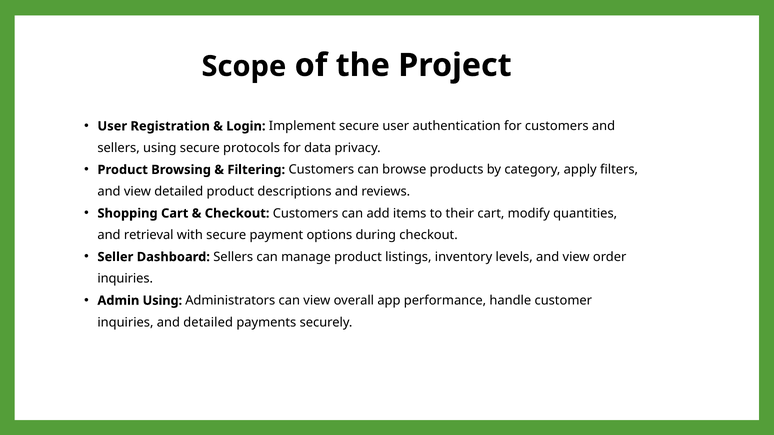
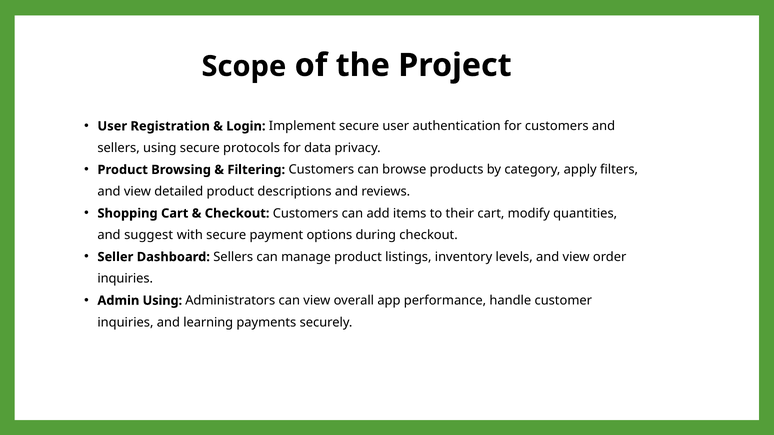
retrieval: retrieval -> suggest
and detailed: detailed -> learning
